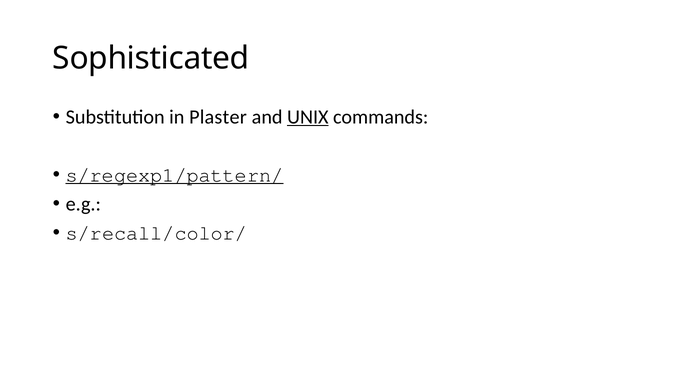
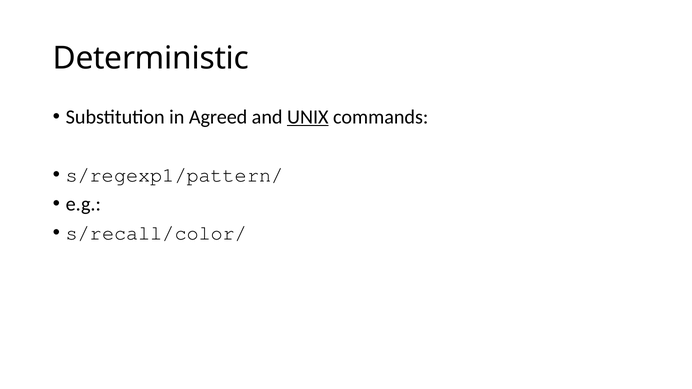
Sophisticated: Sophisticated -> Deterministic
Plaster: Plaster -> Agreed
s/regexp1/pattern/ underline: present -> none
